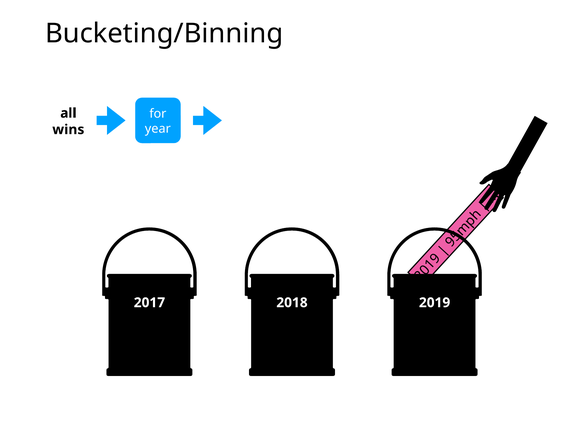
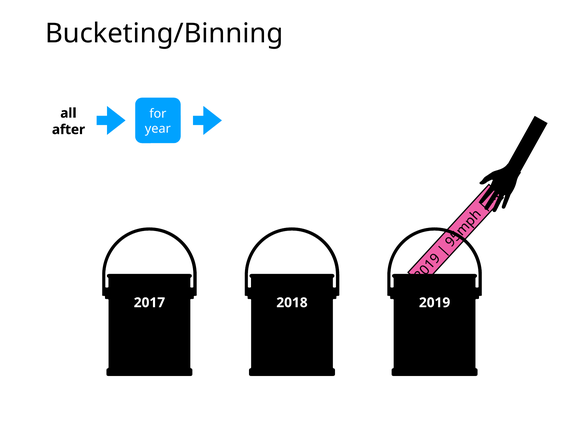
wins: wins -> after
